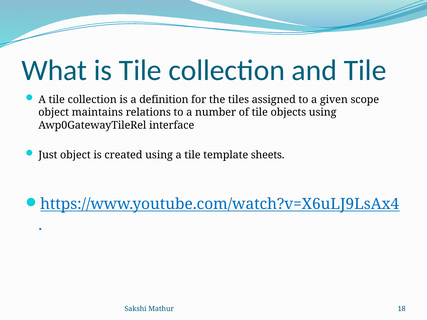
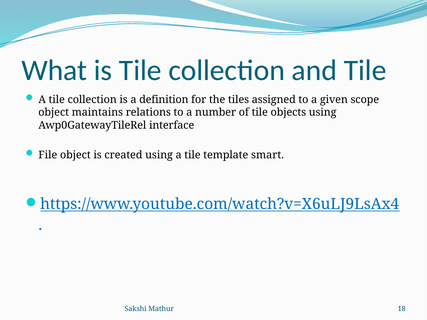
Just: Just -> File
sheets: sheets -> smart
